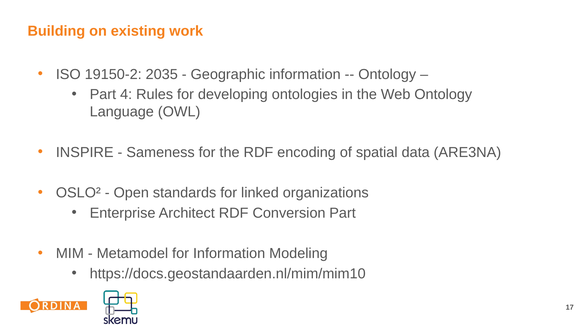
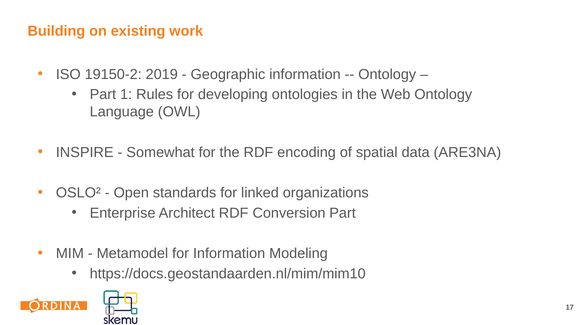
2035: 2035 -> 2019
4: 4 -> 1
Sameness: Sameness -> Somewhat
